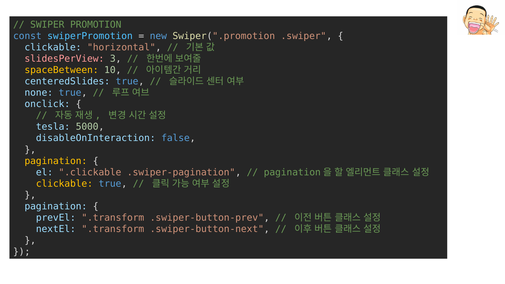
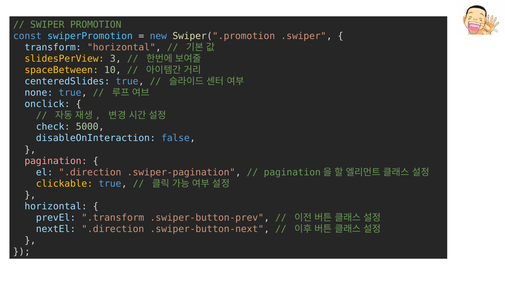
clickable at (53, 47): clickable -> transform
slidesPerView colour: pink -> yellow
tesla: tesla -> check
pagination at (56, 161) colour: yellow -> pink
el .clickable: .clickable -> .direction
pagination at (56, 206): pagination -> horizontal
nextEl .transform: .transform -> .direction
